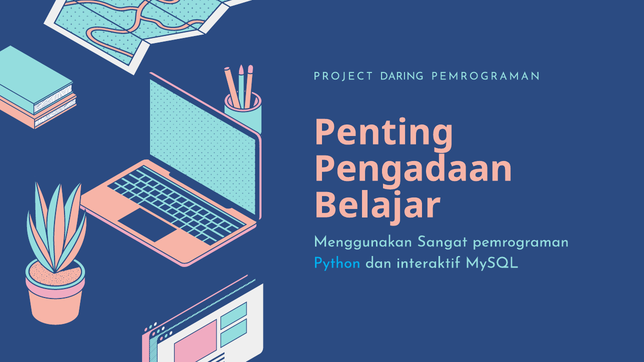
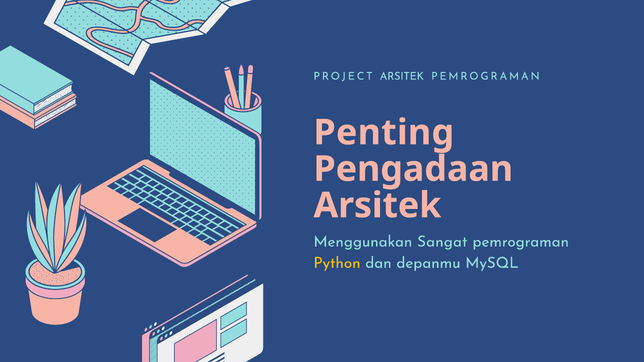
PROJECT DARING: DARING -> ARSITEK
Belajar at (377, 206): Belajar -> Arsitek
Python colour: light blue -> yellow
interaktif: interaktif -> depanmu
